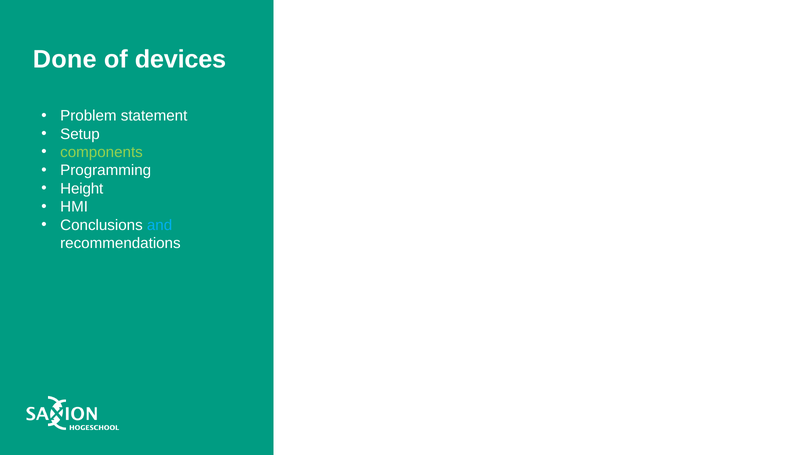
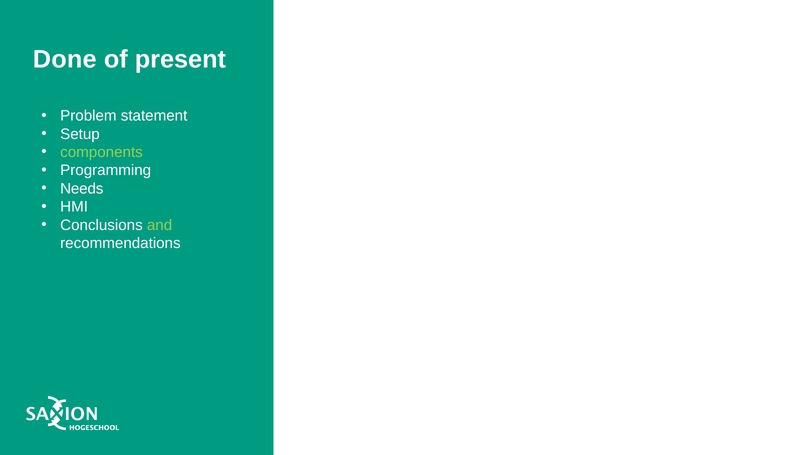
devices: devices -> present
Height: Height -> Needs
and colour: light blue -> light green
